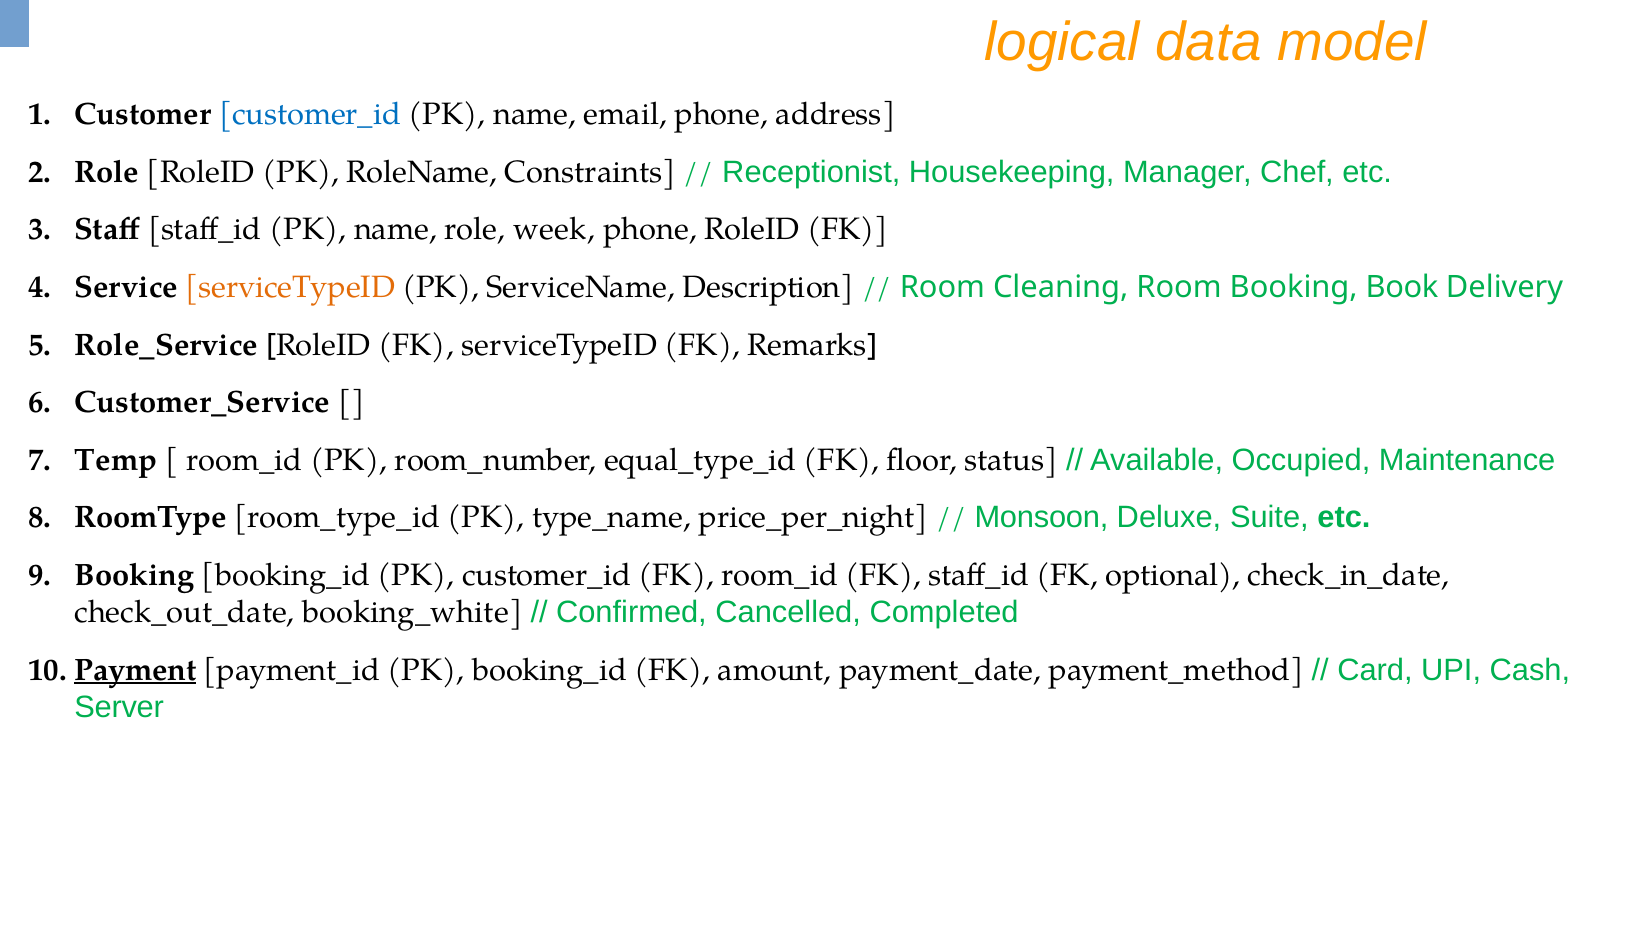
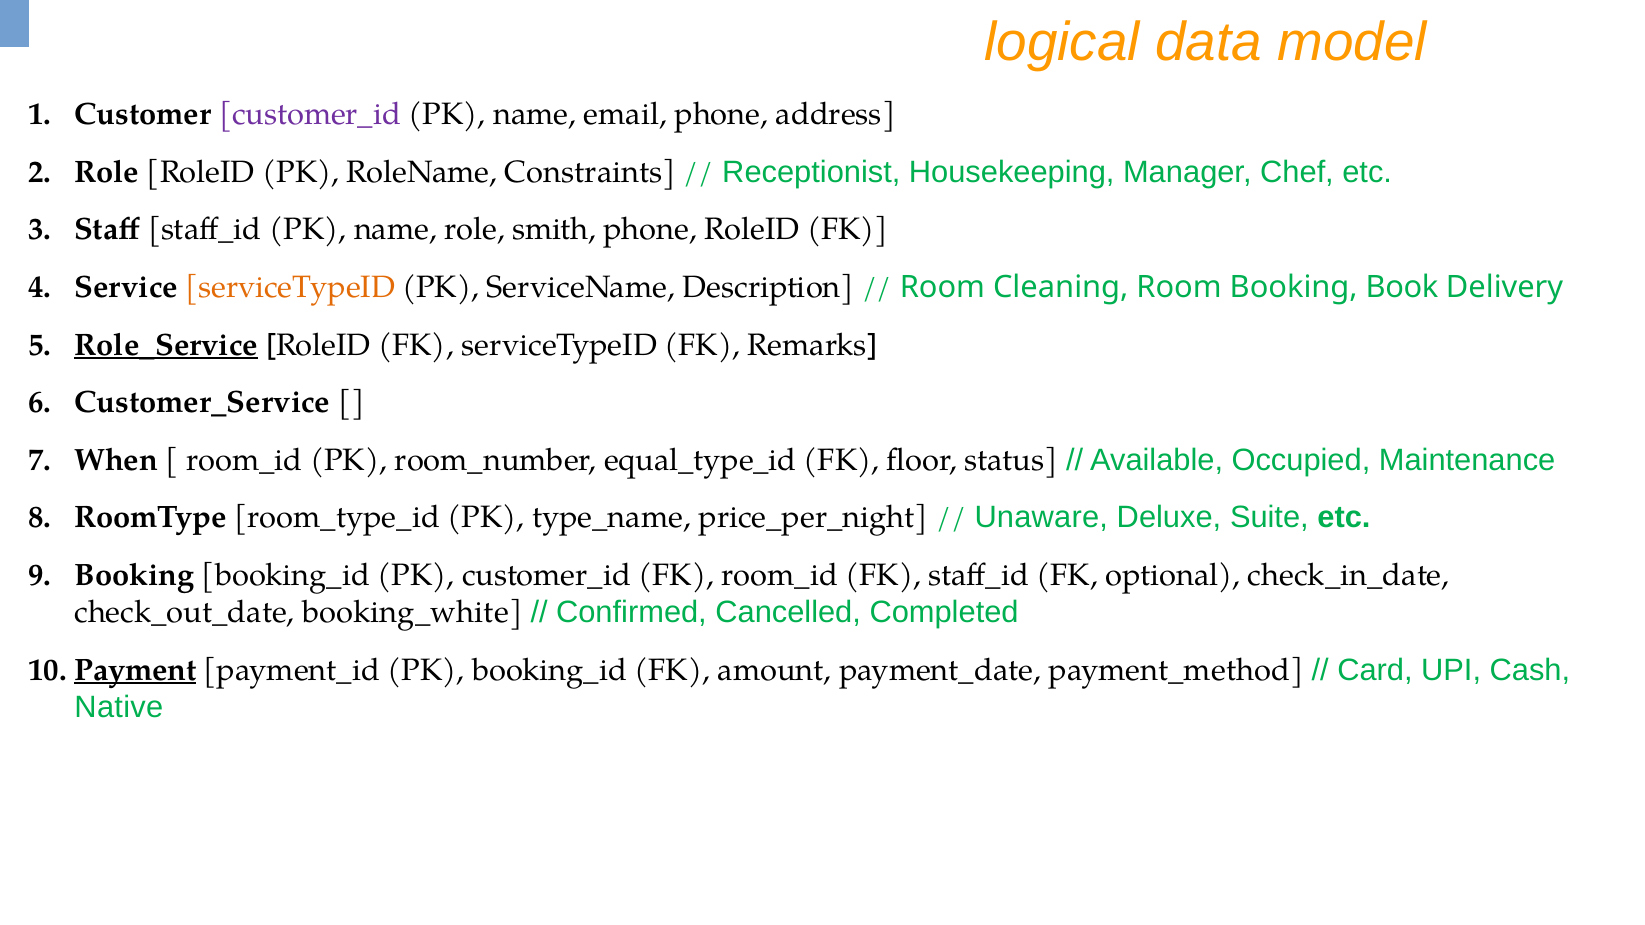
customer_id at (310, 115) colour: blue -> purple
week: week -> smith
Role_Service underline: none -> present
Temp: Temp -> When
Monsoon: Monsoon -> Unaware
Server: Server -> Native
